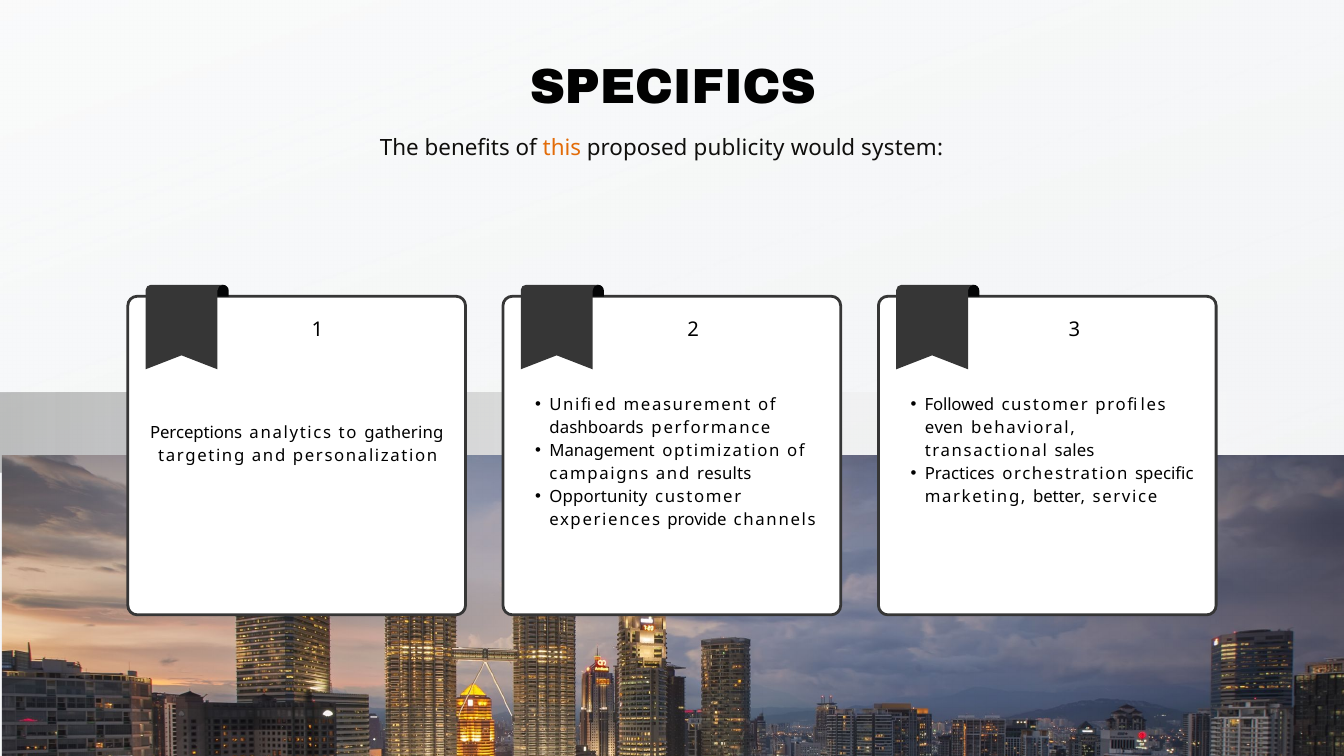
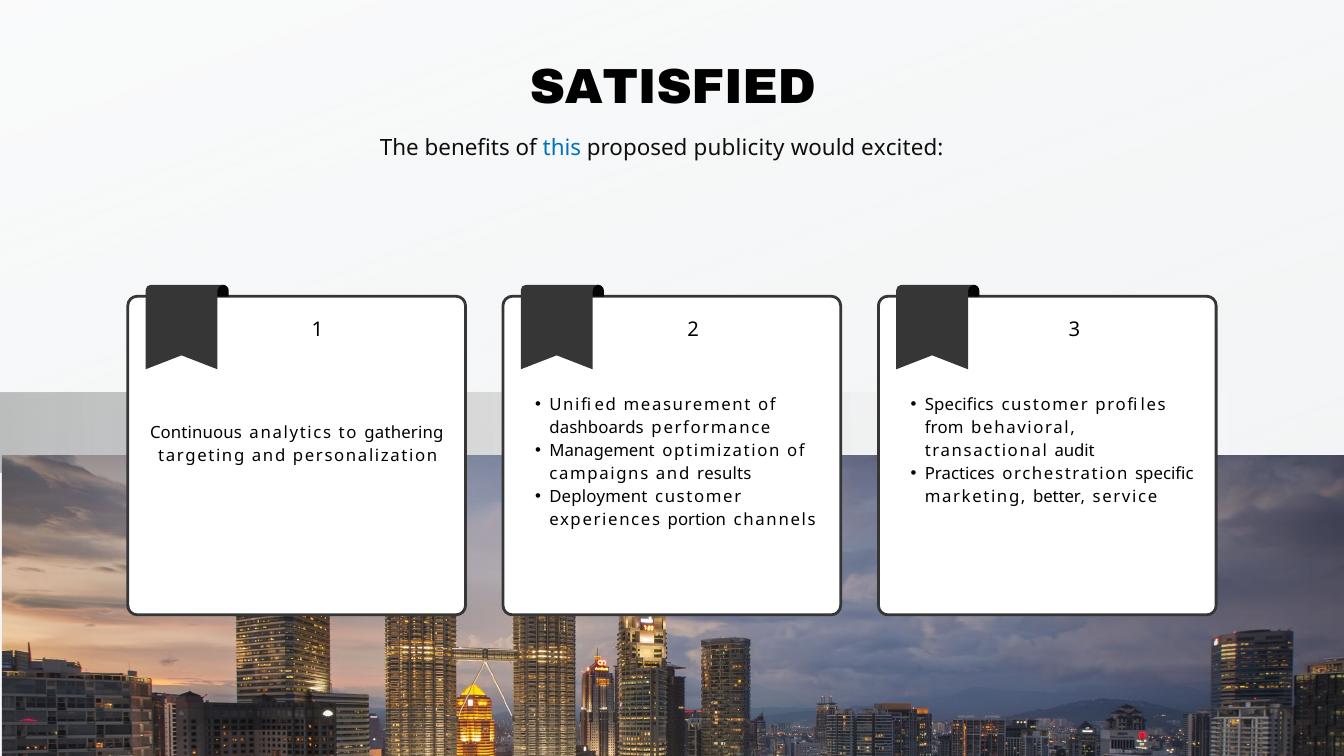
SPECIFICS: SPECIFICS -> SATISFIED
this colour: orange -> blue
system: system -> excited
Followed: Followed -> Specifics
even: even -> from
Perceptions: Perceptions -> Continuous
sales: sales -> audit
Opportunity: Opportunity -> Deployment
provide: provide -> portion
